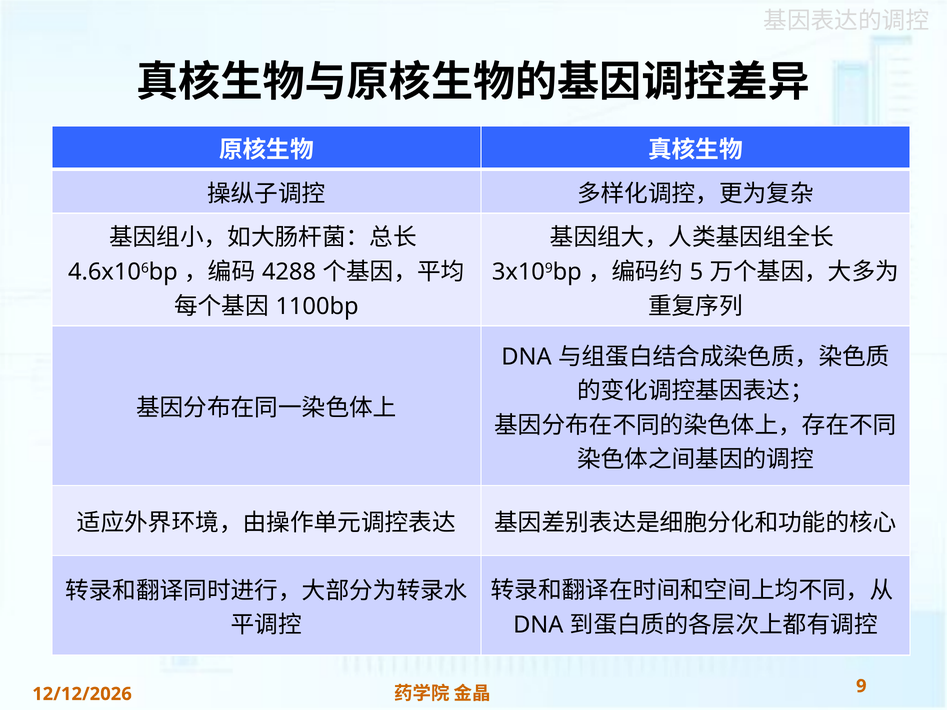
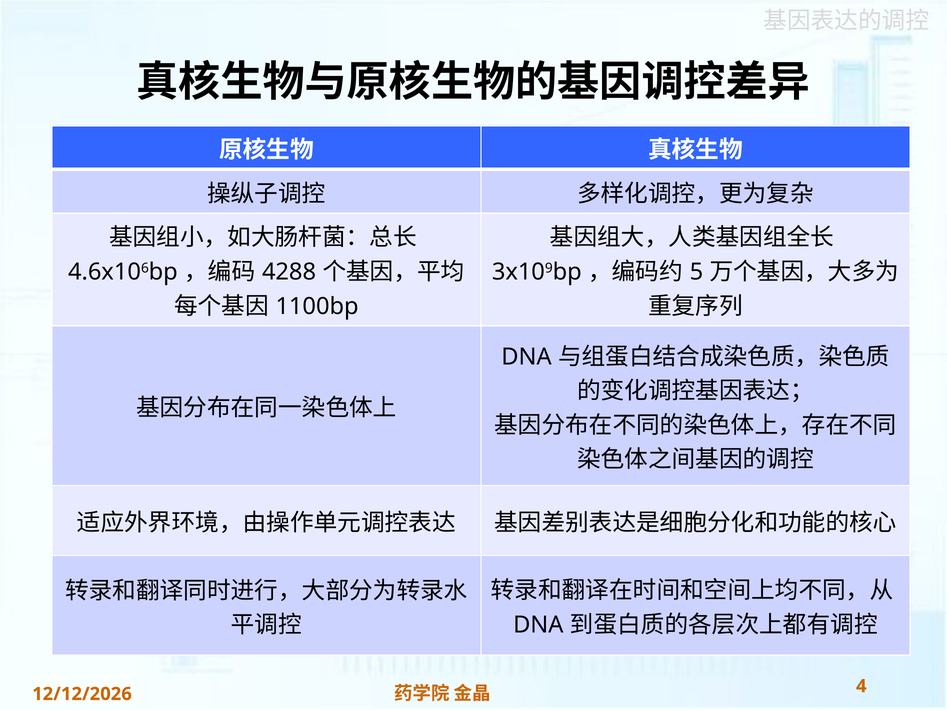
9: 9 -> 4
